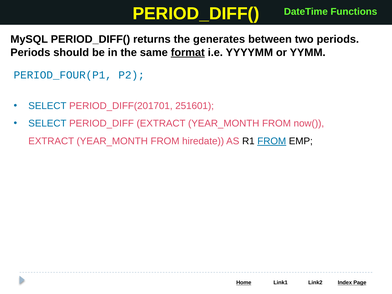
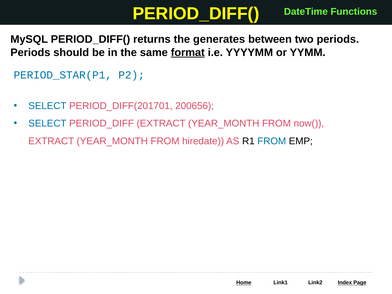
PERIOD_FOUR(P1: PERIOD_FOUR(P1 -> PERIOD_STAR(P1
251601: 251601 -> 200656
FROM at (272, 141) underline: present -> none
